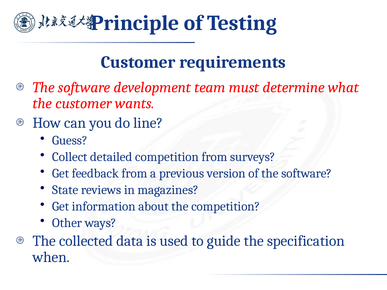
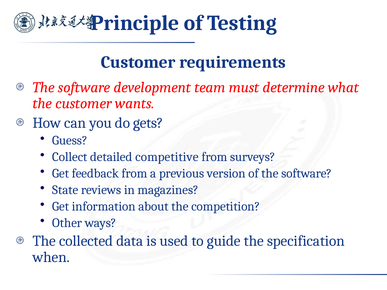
line: line -> gets
detailed competition: competition -> competitive
